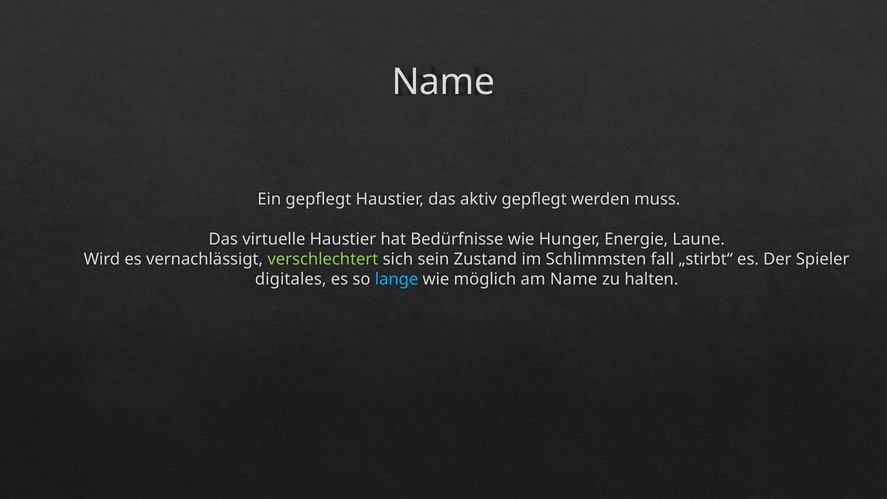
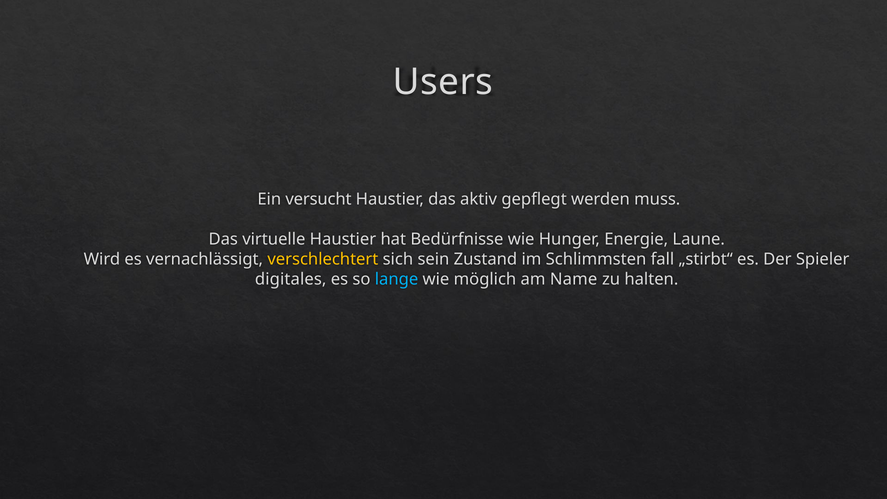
Name at (443, 82): Name -> Users
Ein gepflegt: gepflegt -> versucht
verschlechtert colour: light green -> yellow
